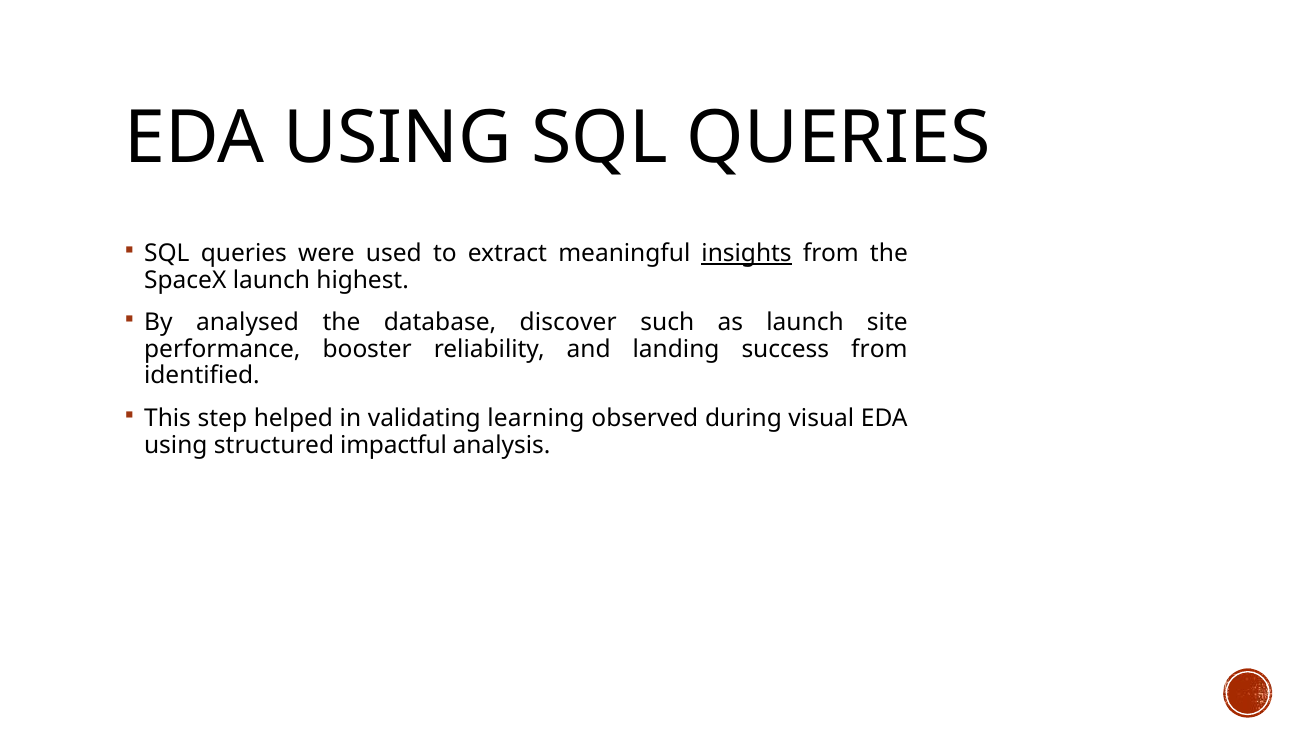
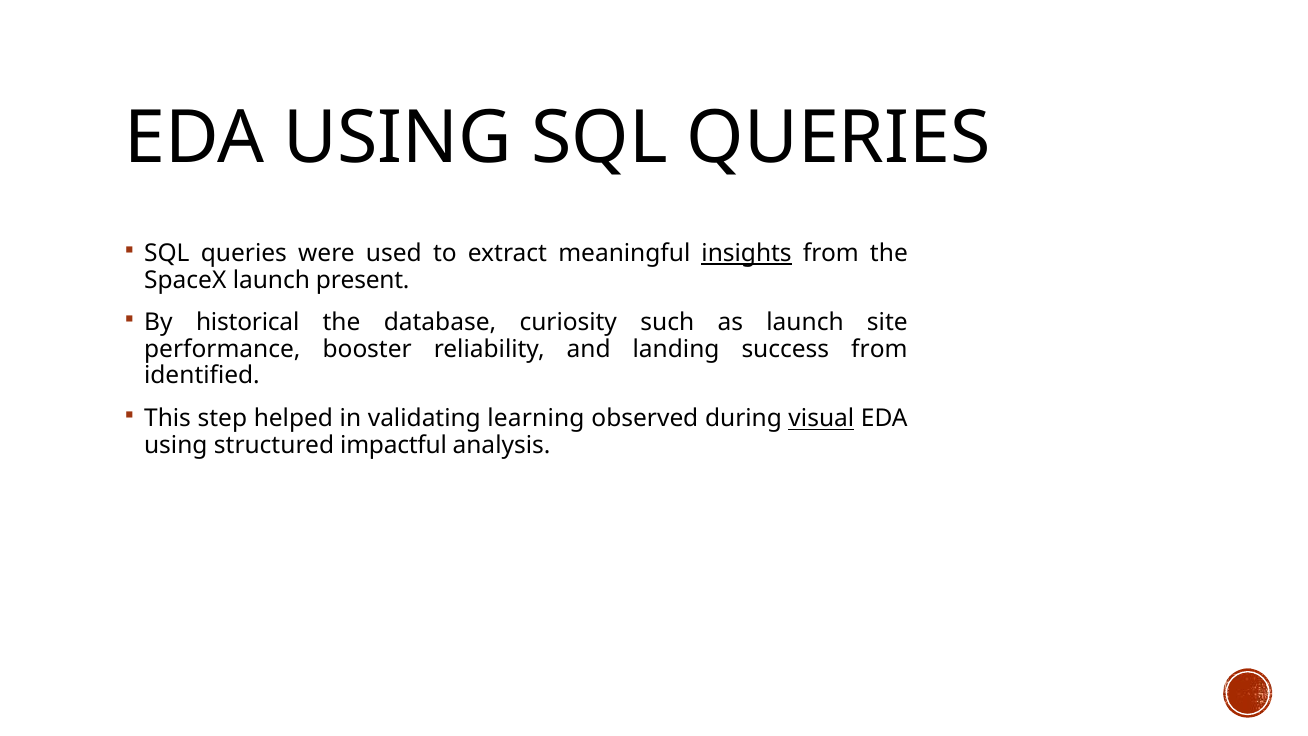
highest: highest -> present
analysed: analysed -> historical
discover: discover -> curiosity
visual underline: none -> present
